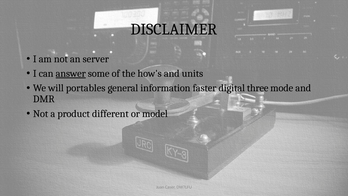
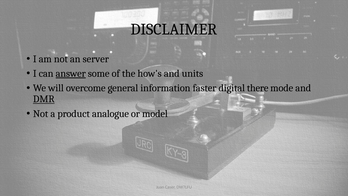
portables: portables -> overcome
three: three -> there
DMR underline: none -> present
different: different -> analogue
